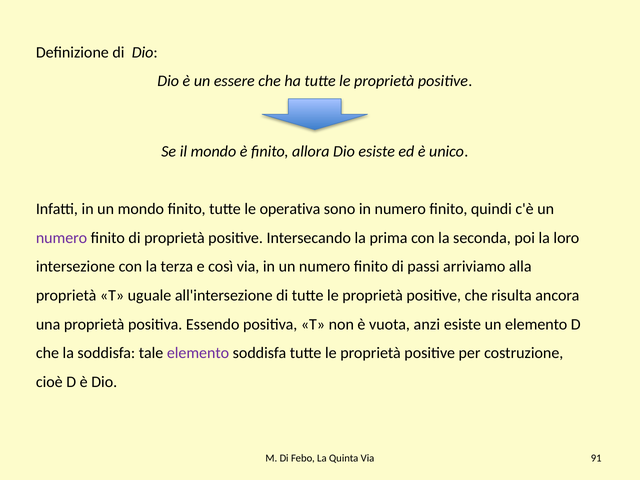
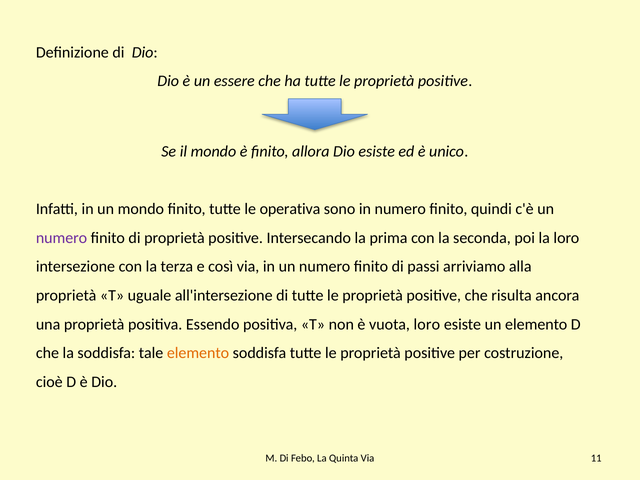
vuota anzi: anzi -> loro
elemento at (198, 353) colour: purple -> orange
91: 91 -> 11
